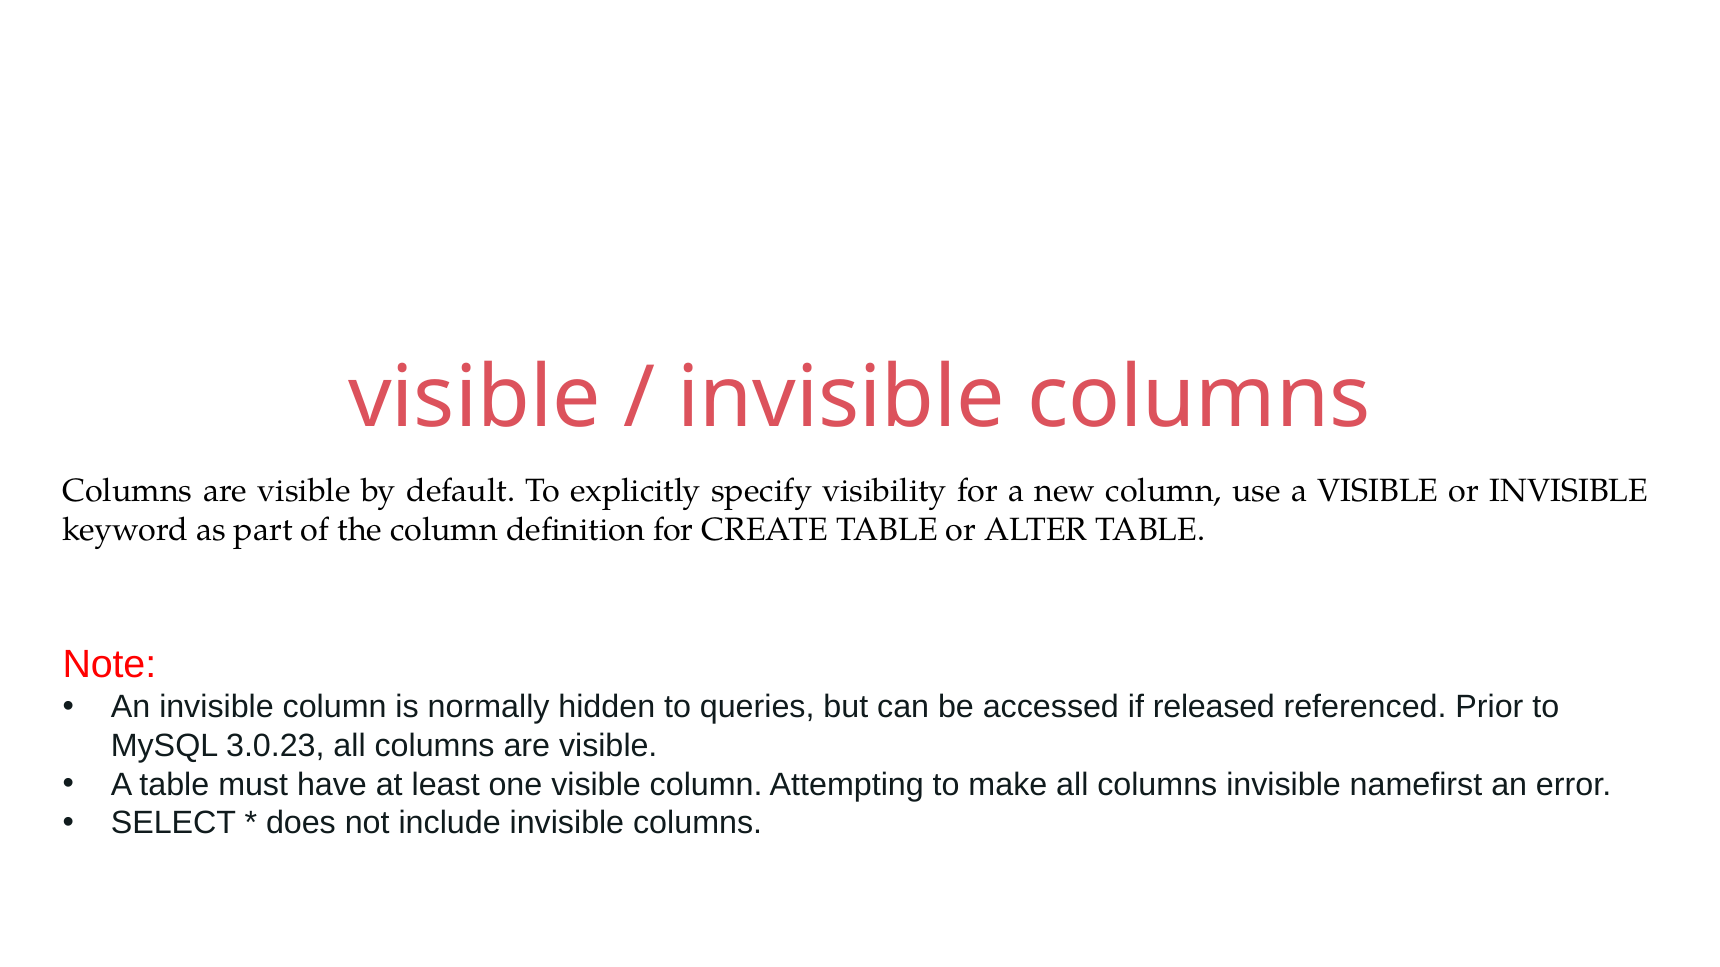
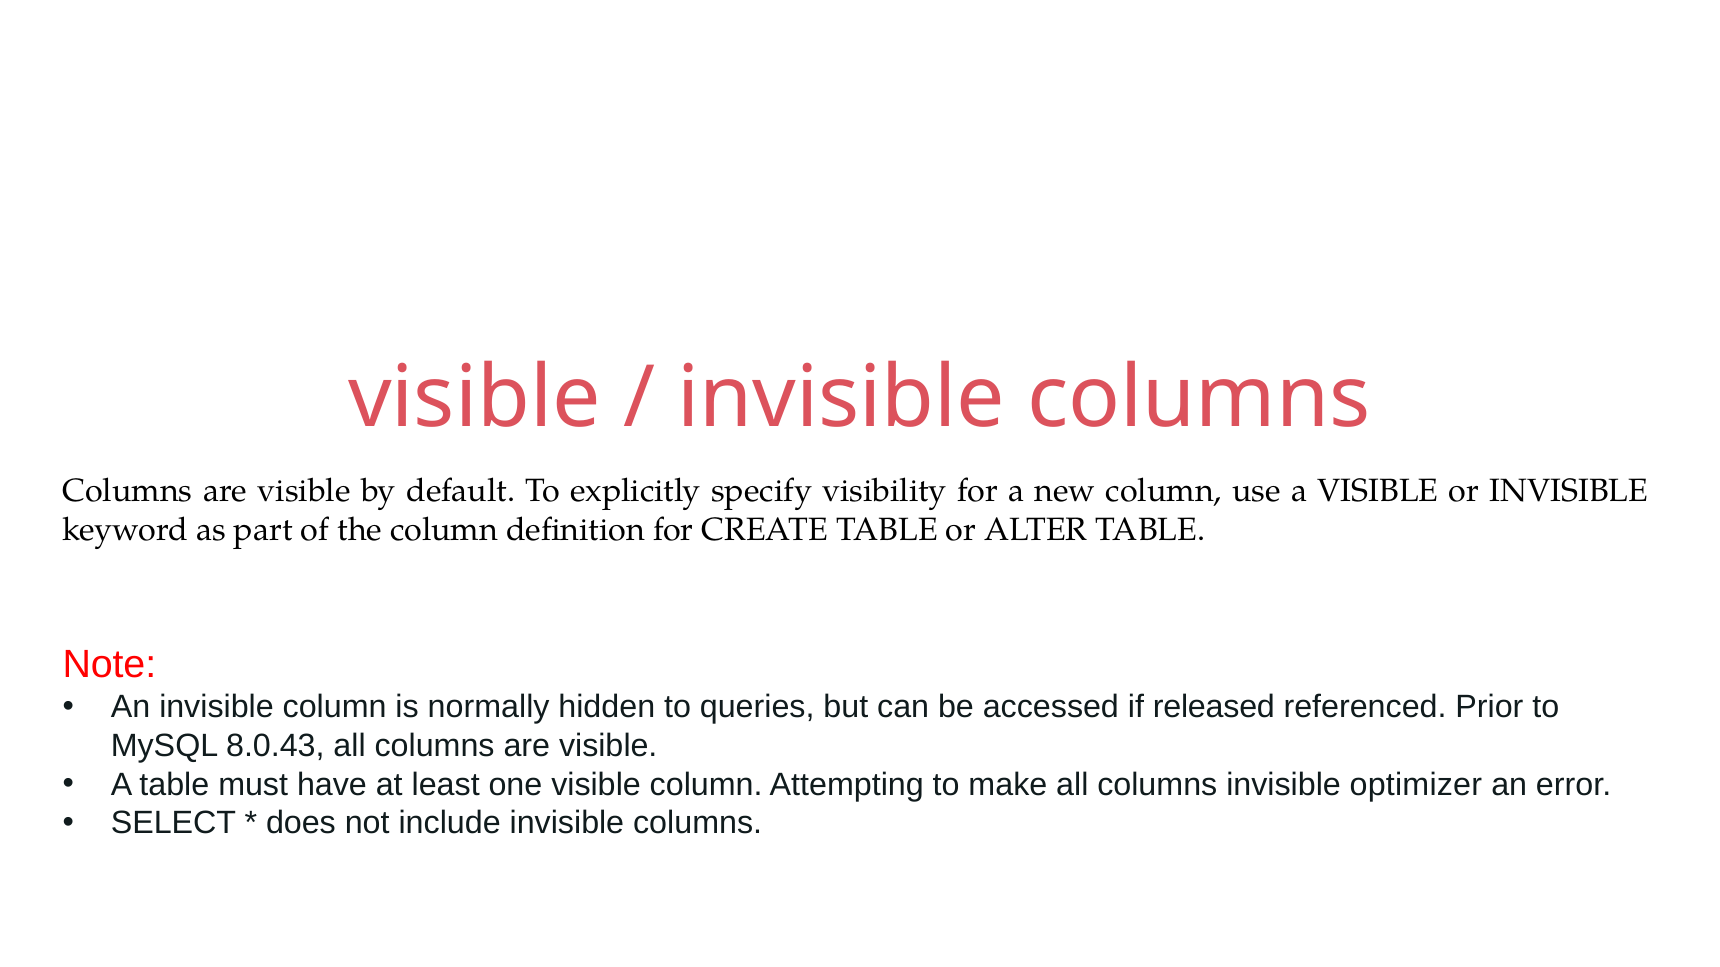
3.0.23: 3.0.23 -> 8.0.43
namefirst: namefirst -> optimizer
